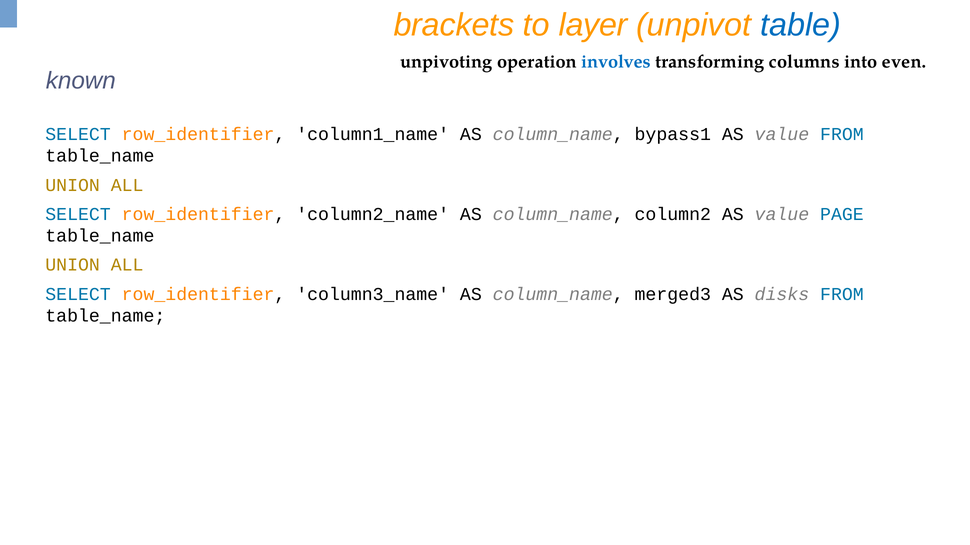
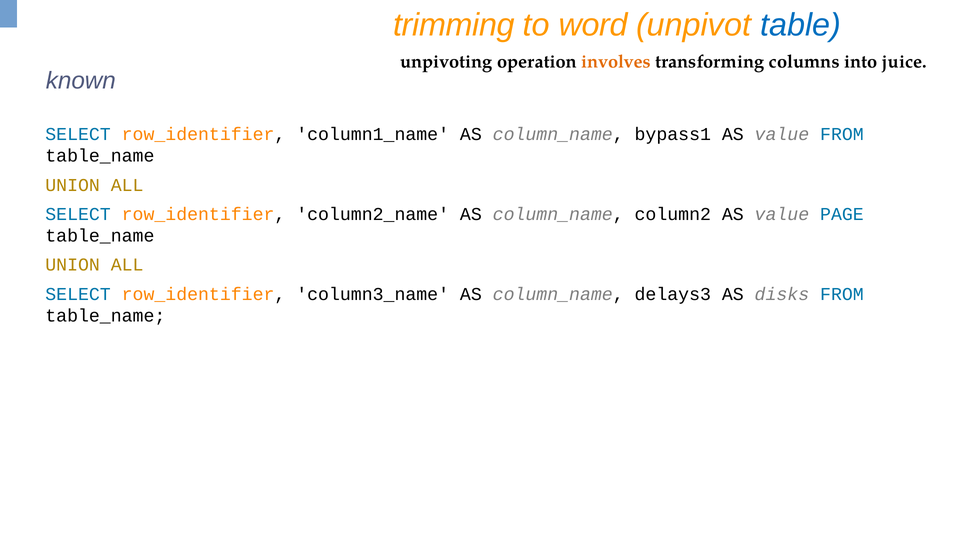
brackets: brackets -> trimming
layer: layer -> word
involves colour: blue -> orange
even: even -> juice
merged3: merged3 -> delays3
